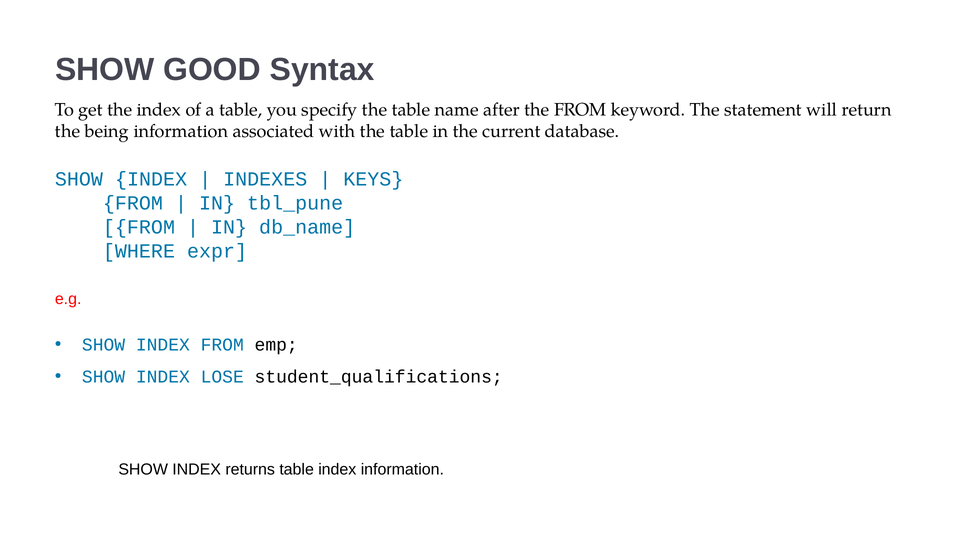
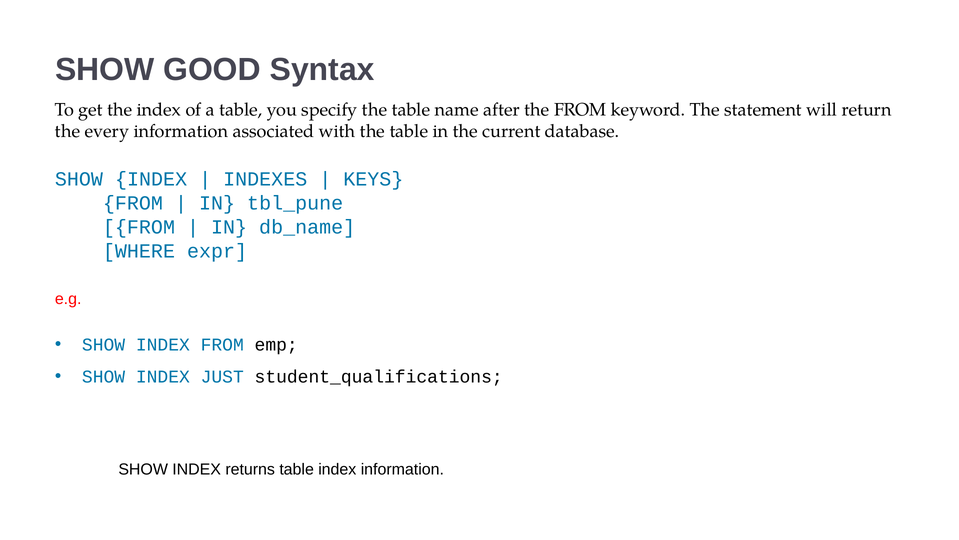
being: being -> every
LOSE: LOSE -> JUST
